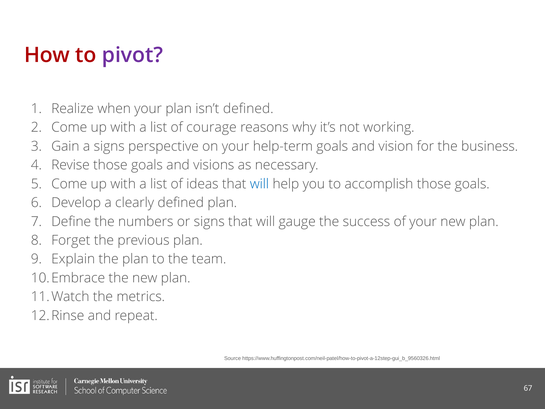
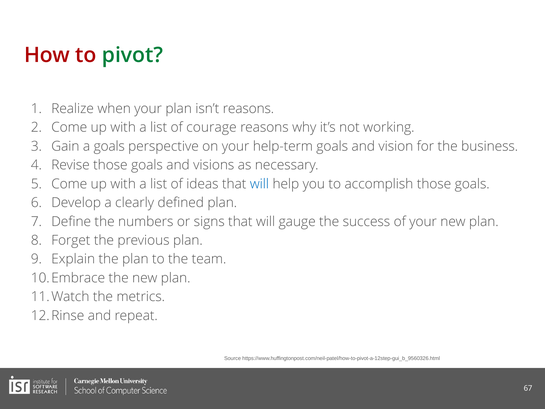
pivot colour: purple -> green
isn’t defined: defined -> reasons
a signs: signs -> goals
